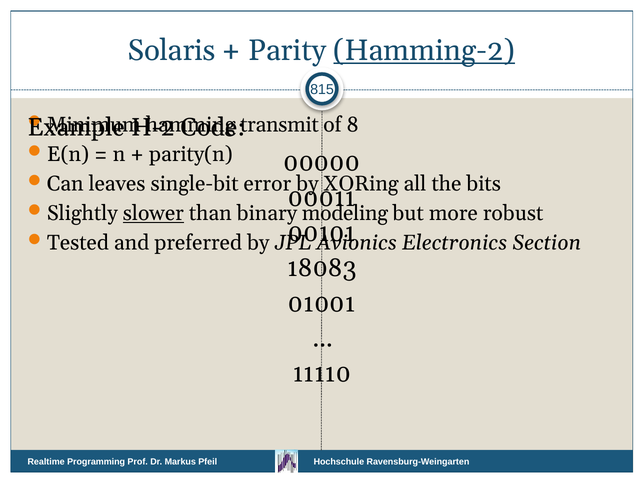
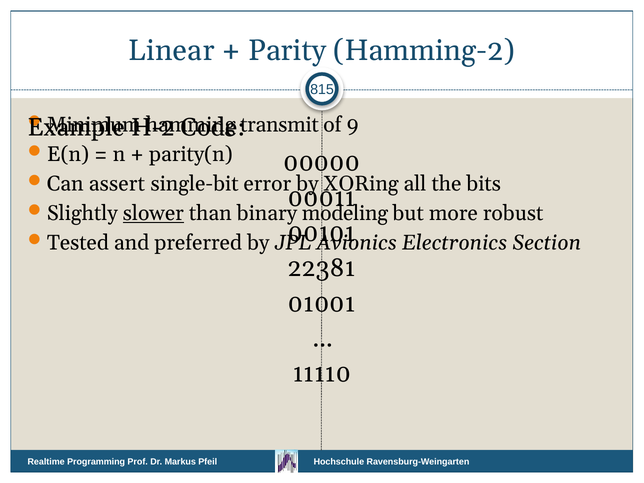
Solaris: Solaris -> Linear
Hamming-2 underline: present -> none
8: 8 -> 9
leaves: leaves -> assert
18083: 18083 -> 22381
